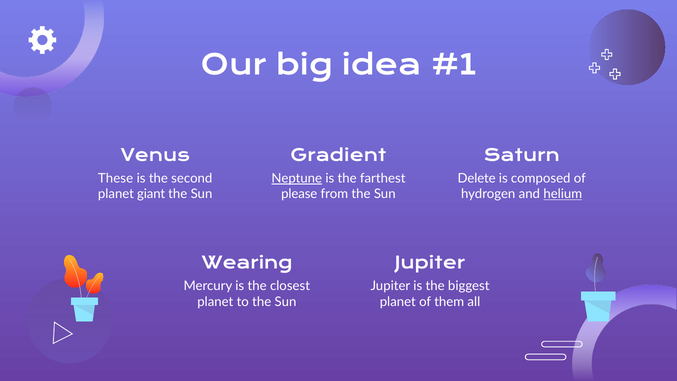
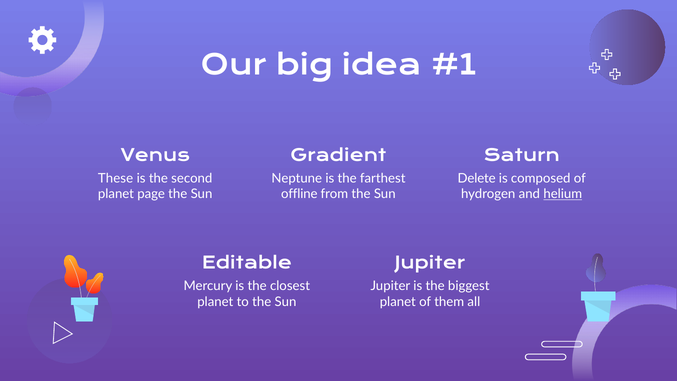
Neptune underline: present -> none
giant: giant -> page
please: please -> offline
Wearing: Wearing -> Editable
